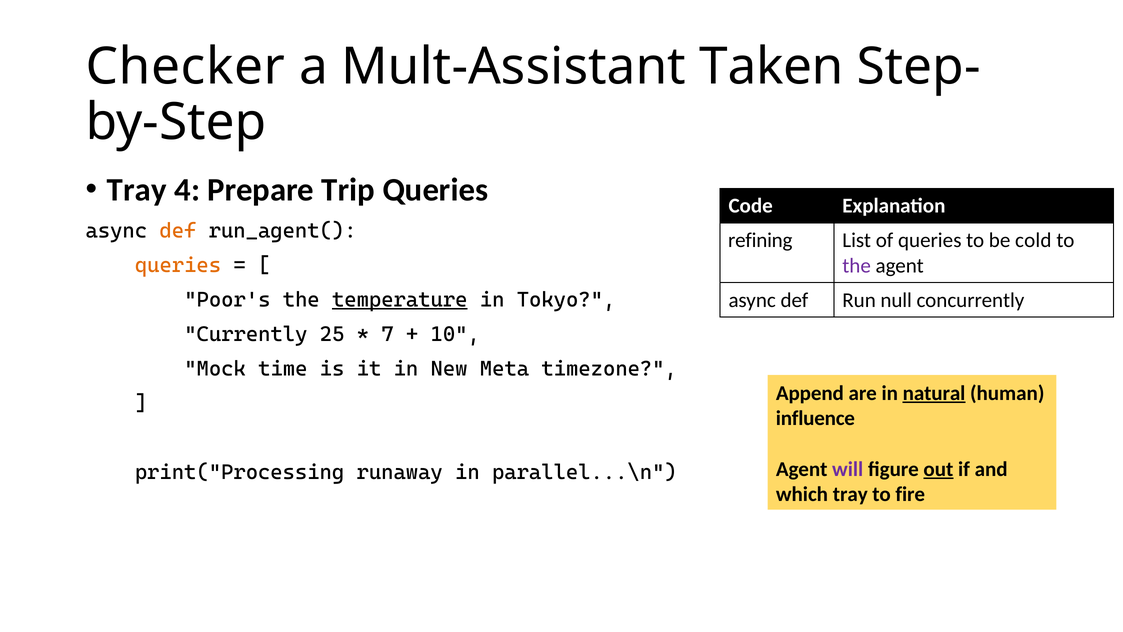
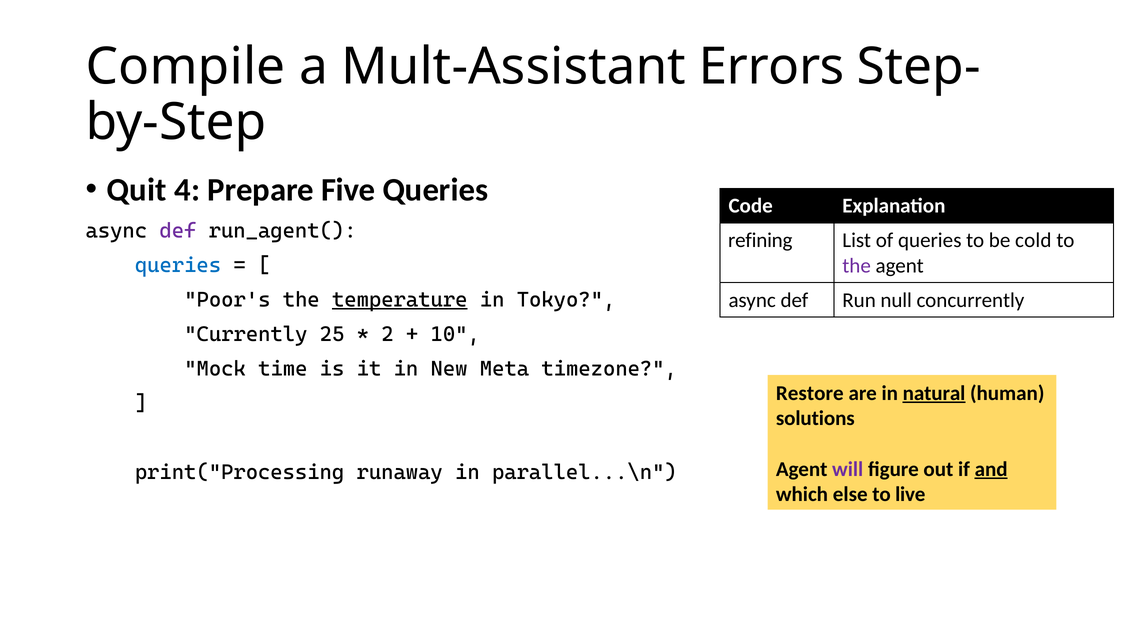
Checker: Checker -> Compile
Taken: Taken -> Errors
Tray at (137, 190): Tray -> Quit
Trip: Trip -> Five
def at (178, 231) colour: orange -> purple
queries at (178, 265) colour: orange -> blue
7: 7 -> 2
Append: Append -> Restore
influence: influence -> solutions
out underline: present -> none
and underline: none -> present
which tray: tray -> else
fire: fire -> live
